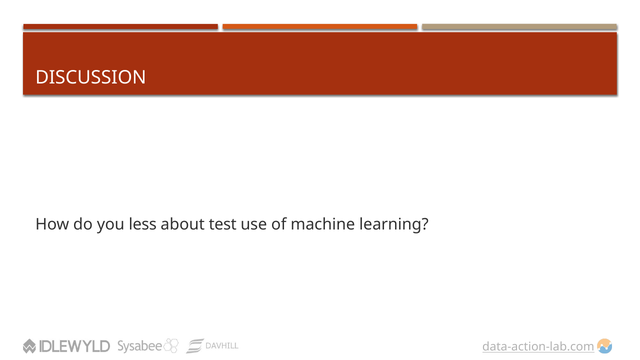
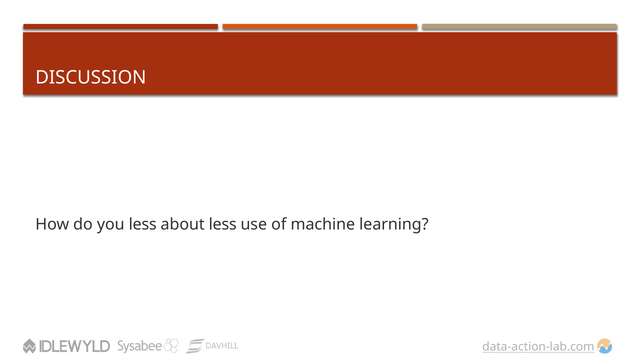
about test: test -> less
